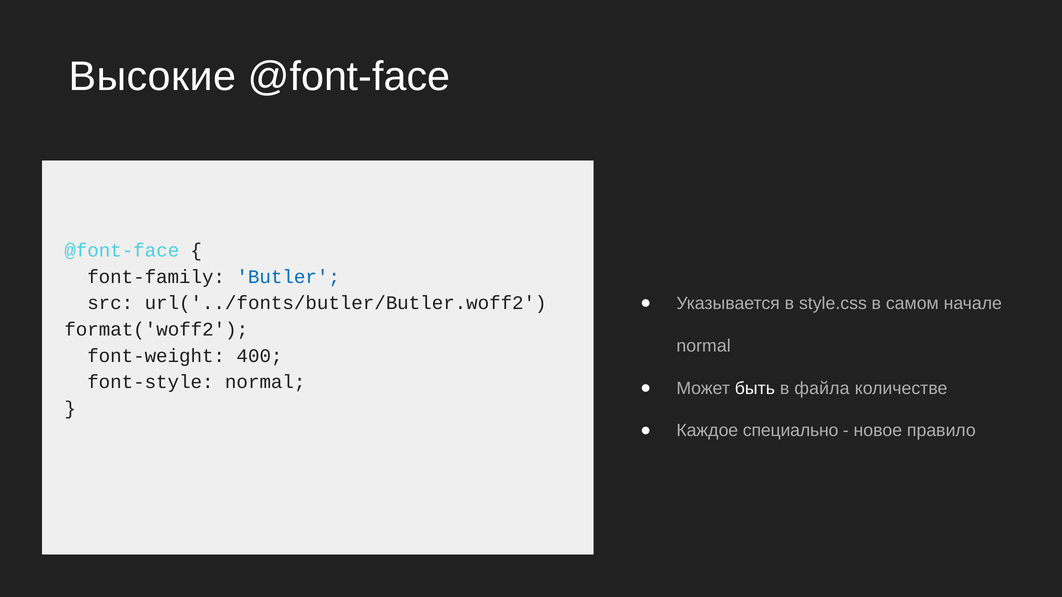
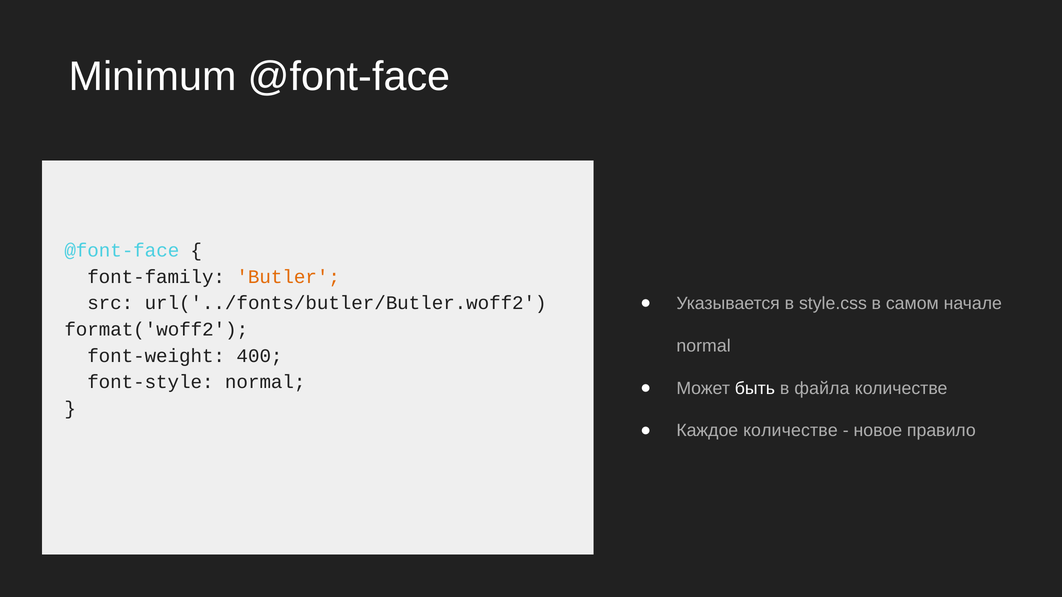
Высокие: Высокие -> Minimum
Butler colour: blue -> orange
Каждое специально: специально -> количестве
